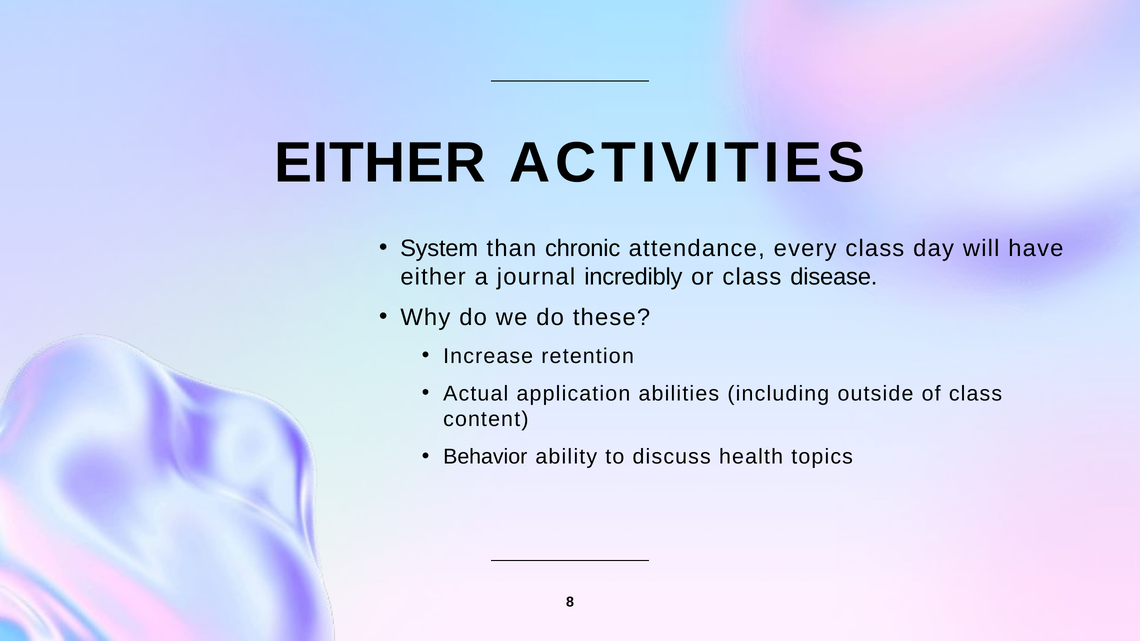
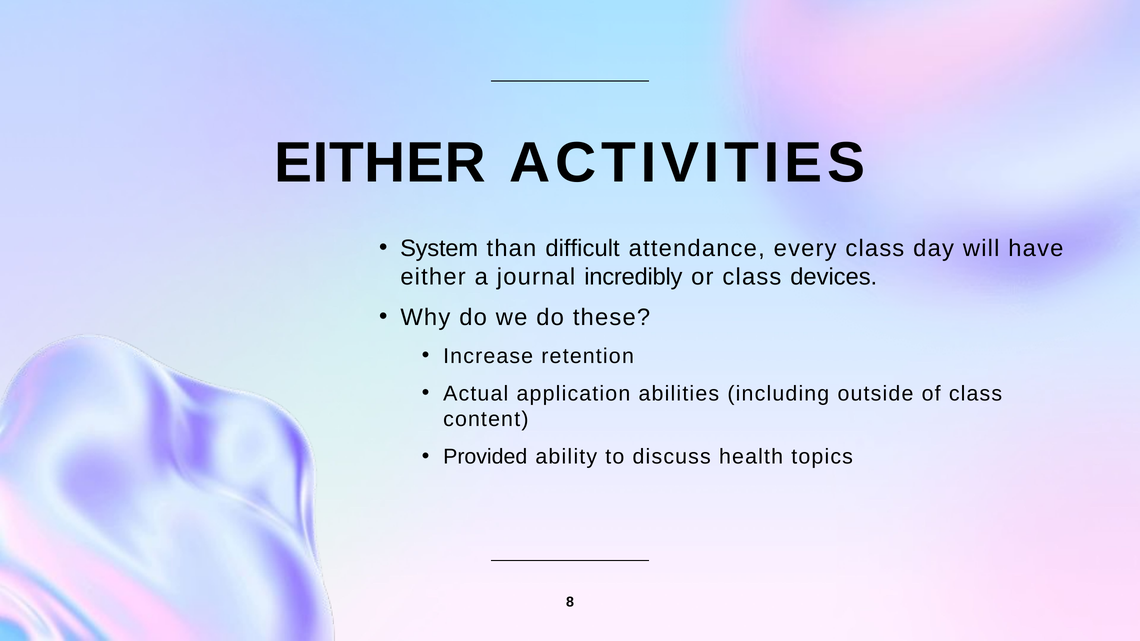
chronic: chronic -> difficult
disease: disease -> devices
Behavior: Behavior -> Provided
